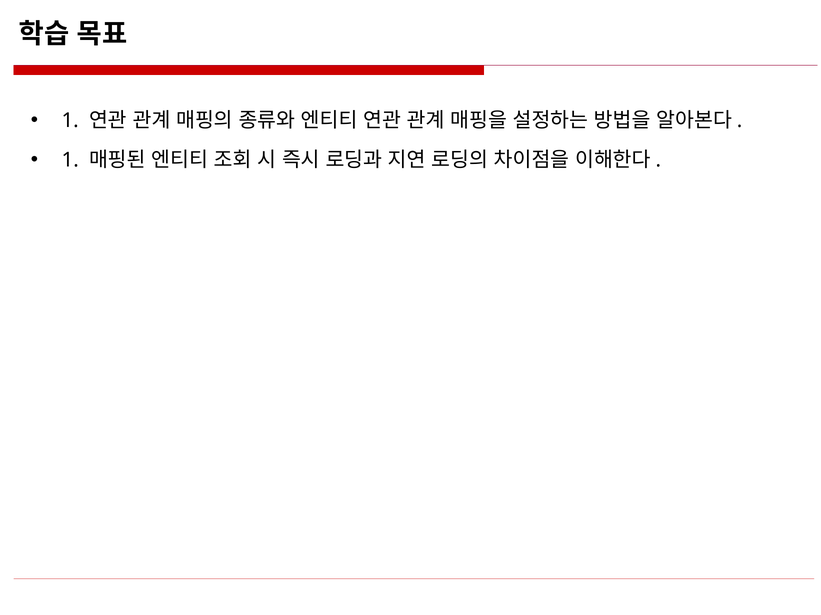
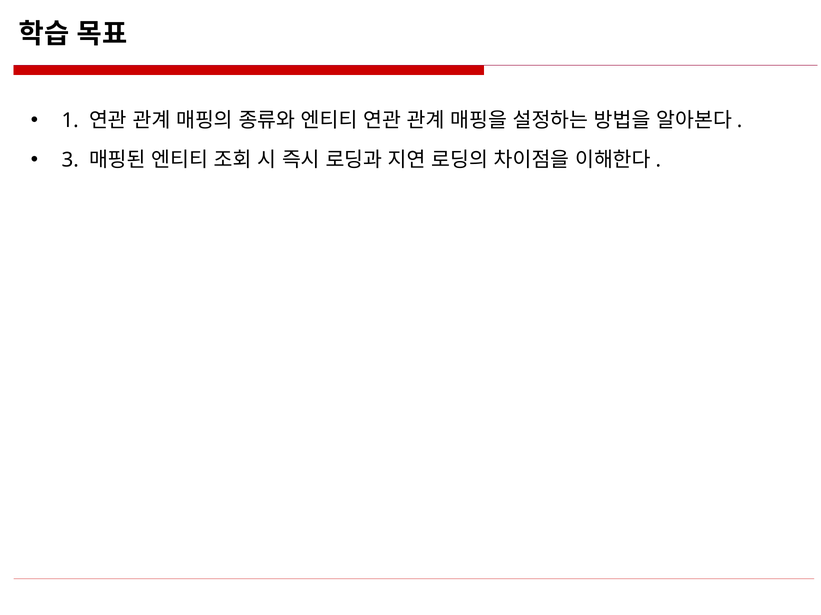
1 at (70, 160): 1 -> 3
